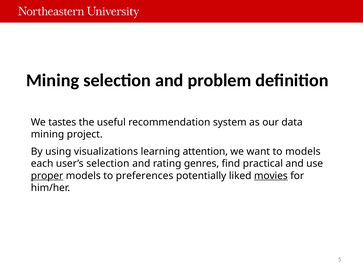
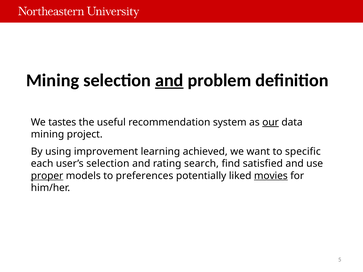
and at (169, 80) underline: none -> present
our underline: none -> present
visualizations: visualizations -> improvement
attention: attention -> achieved
to models: models -> specific
genres: genres -> search
practical: practical -> satisfied
